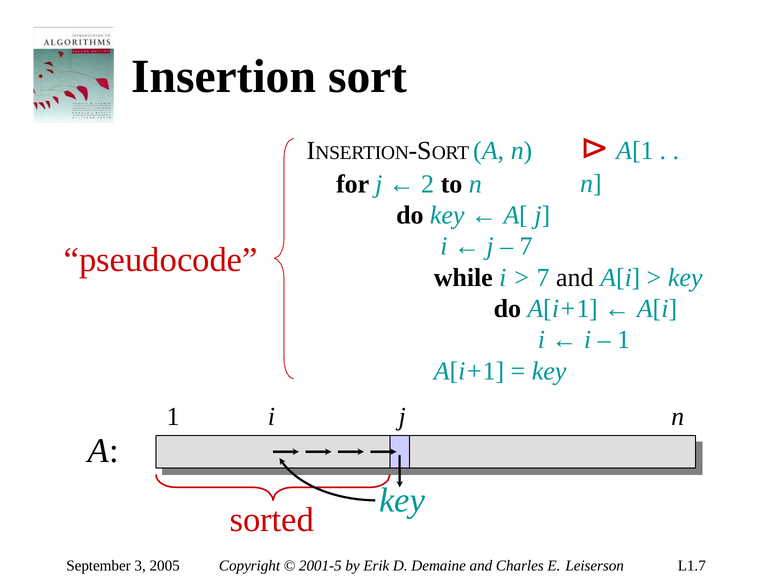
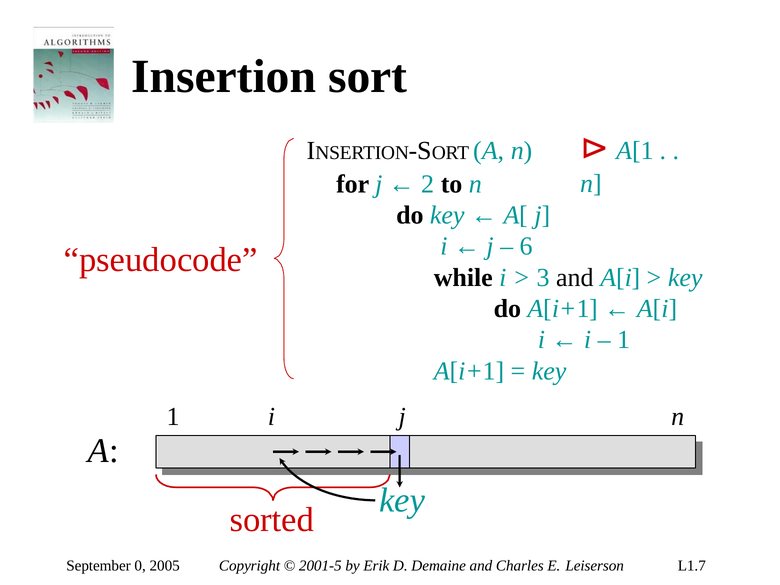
7 at (526, 246): 7 -> 6
7 at (543, 277): 7 -> 3
3: 3 -> 0
